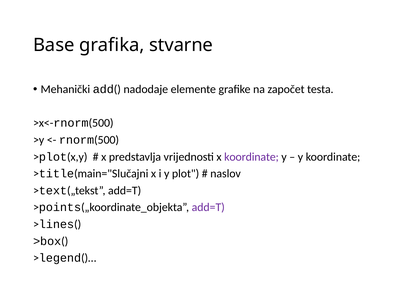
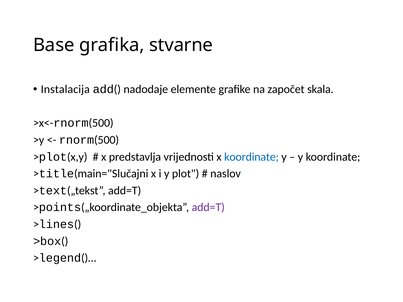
Mehanički: Mehanički -> Instalacija
testa: testa -> skala
koordinate at (251, 157) colour: purple -> blue
